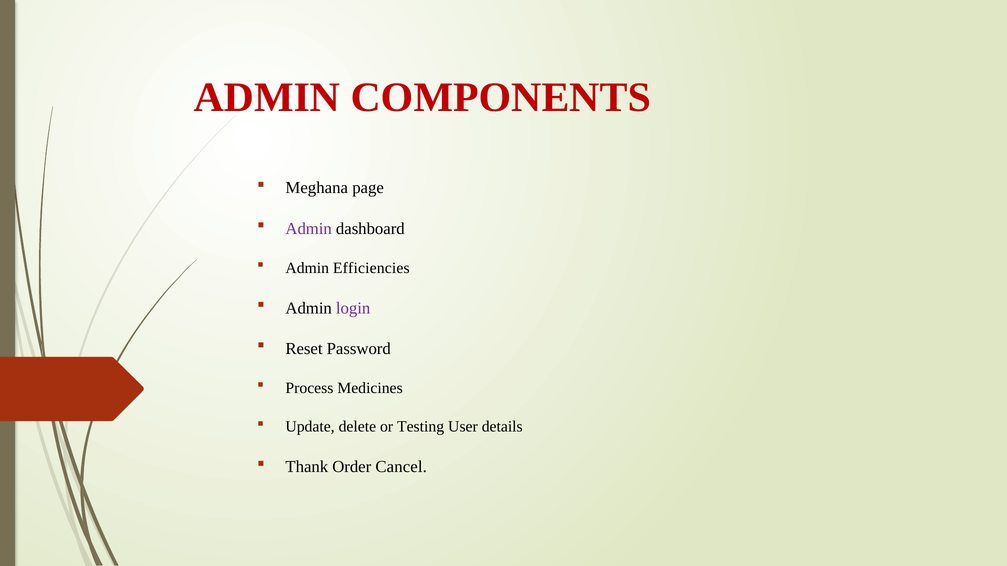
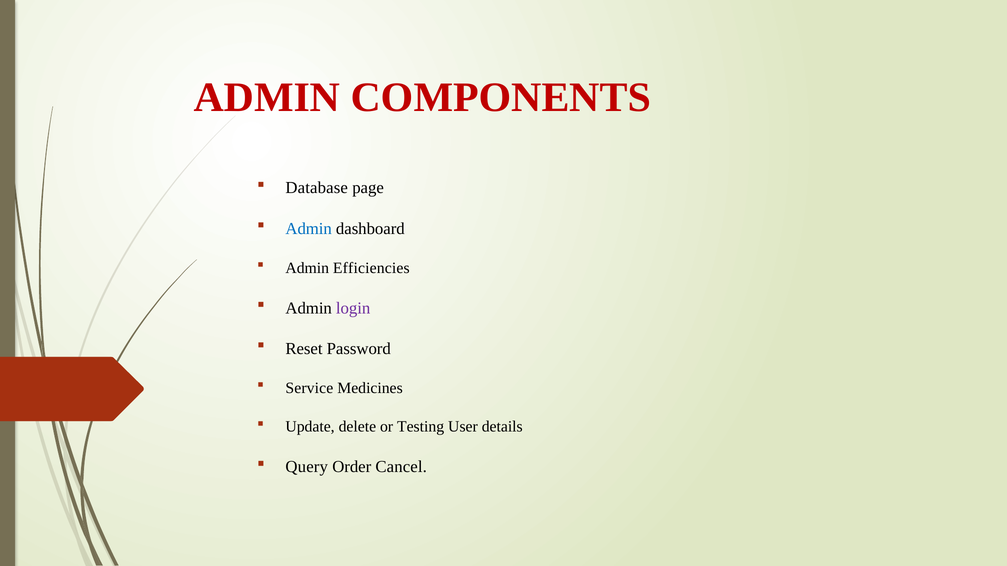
Meghana: Meghana -> Database
Admin at (309, 229) colour: purple -> blue
Process: Process -> Service
Thank: Thank -> Query
